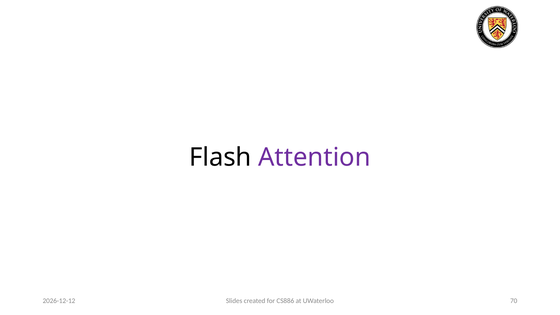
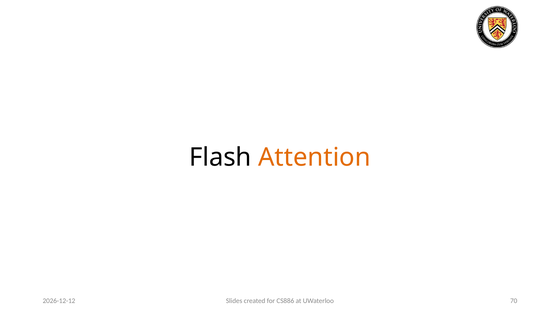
Attention colour: purple -> orange
